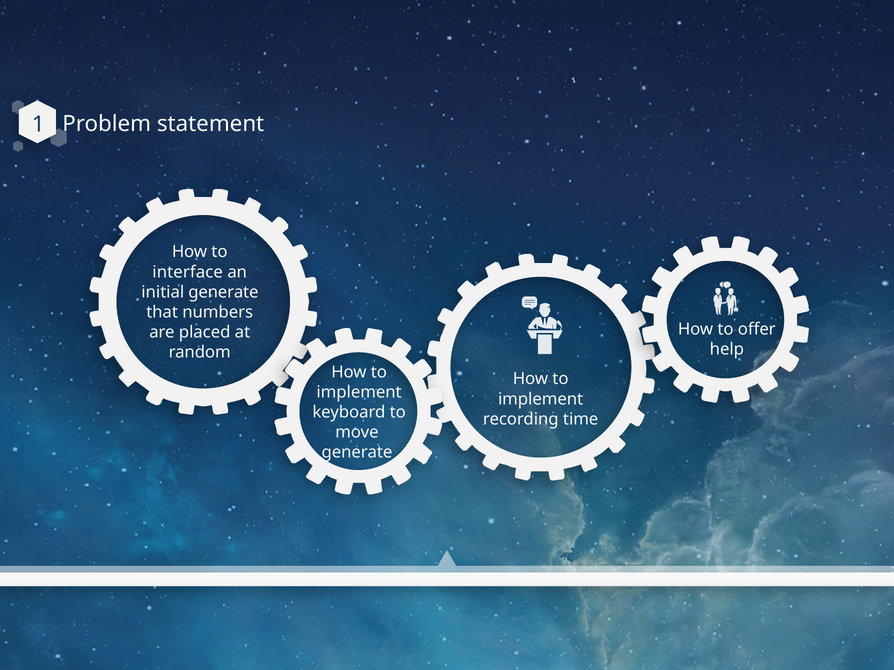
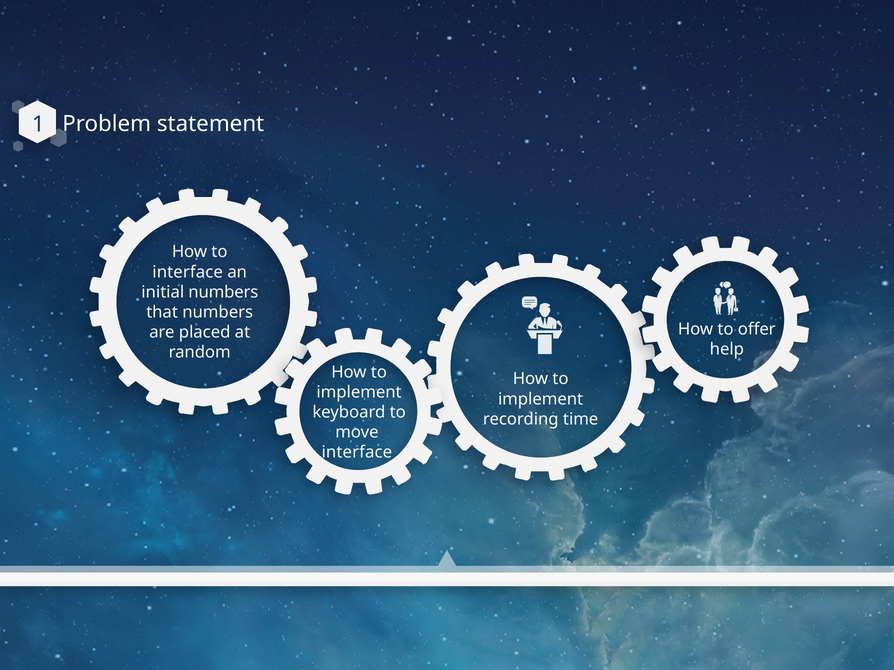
initial generate: generate -> numbers
generate at (357, 453): generate -> interface
